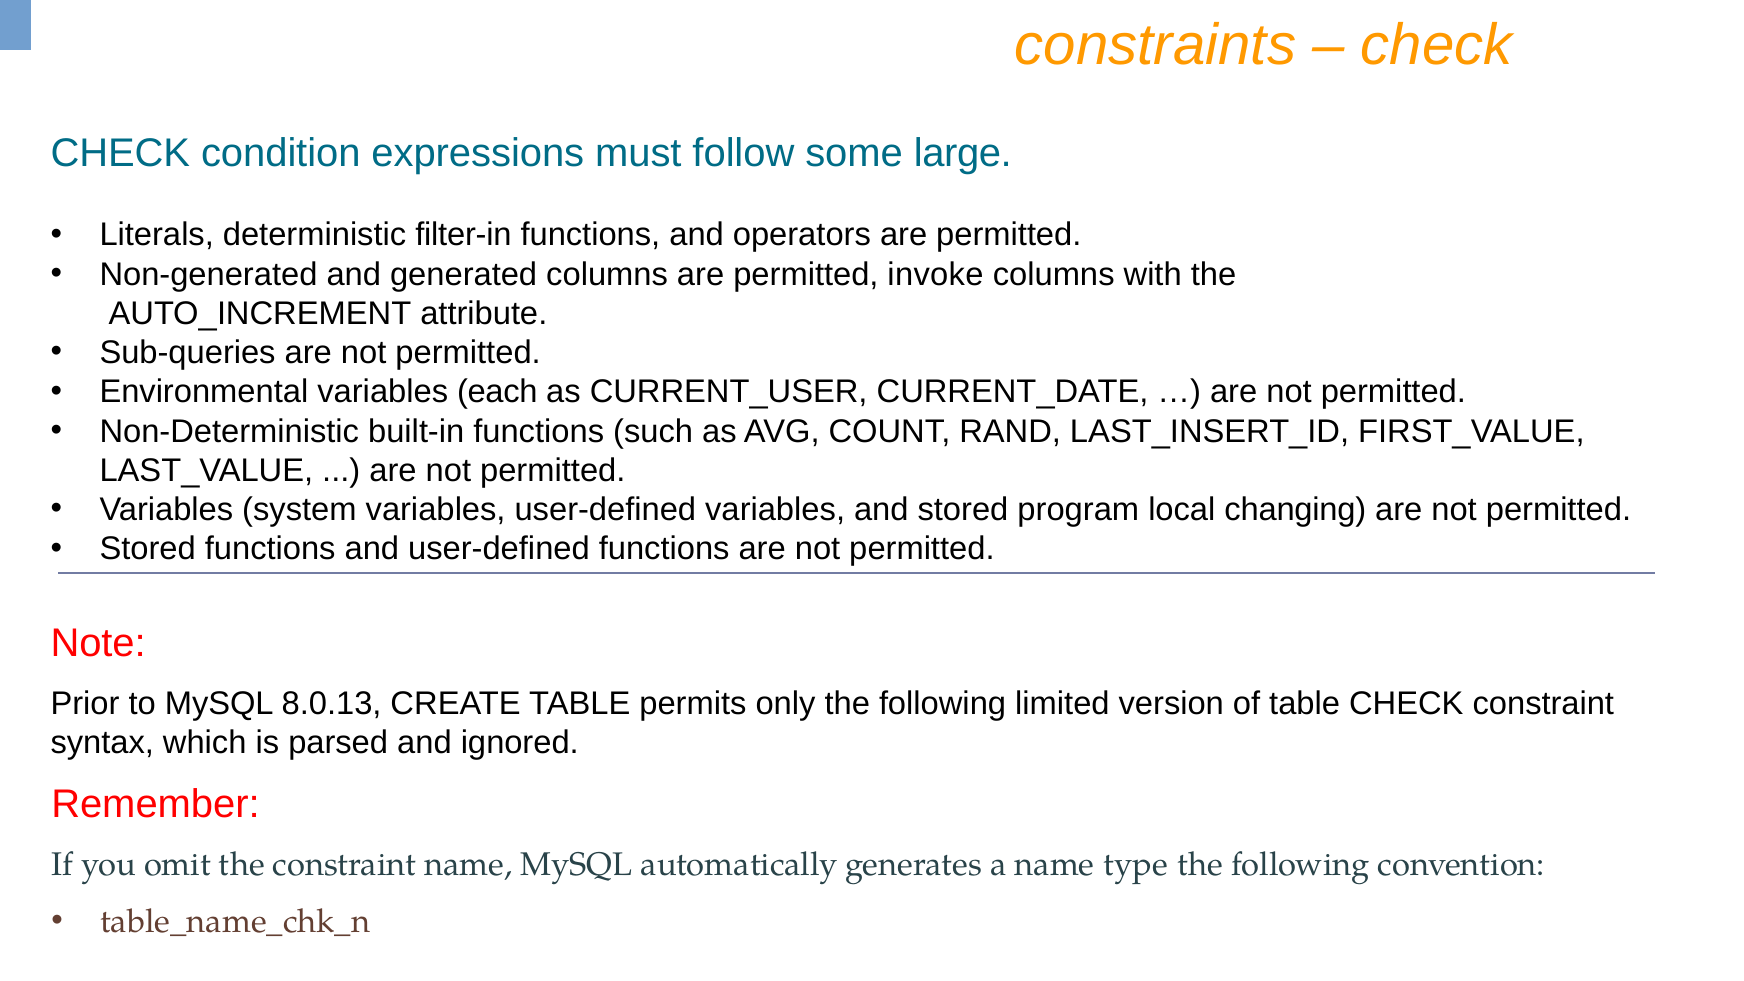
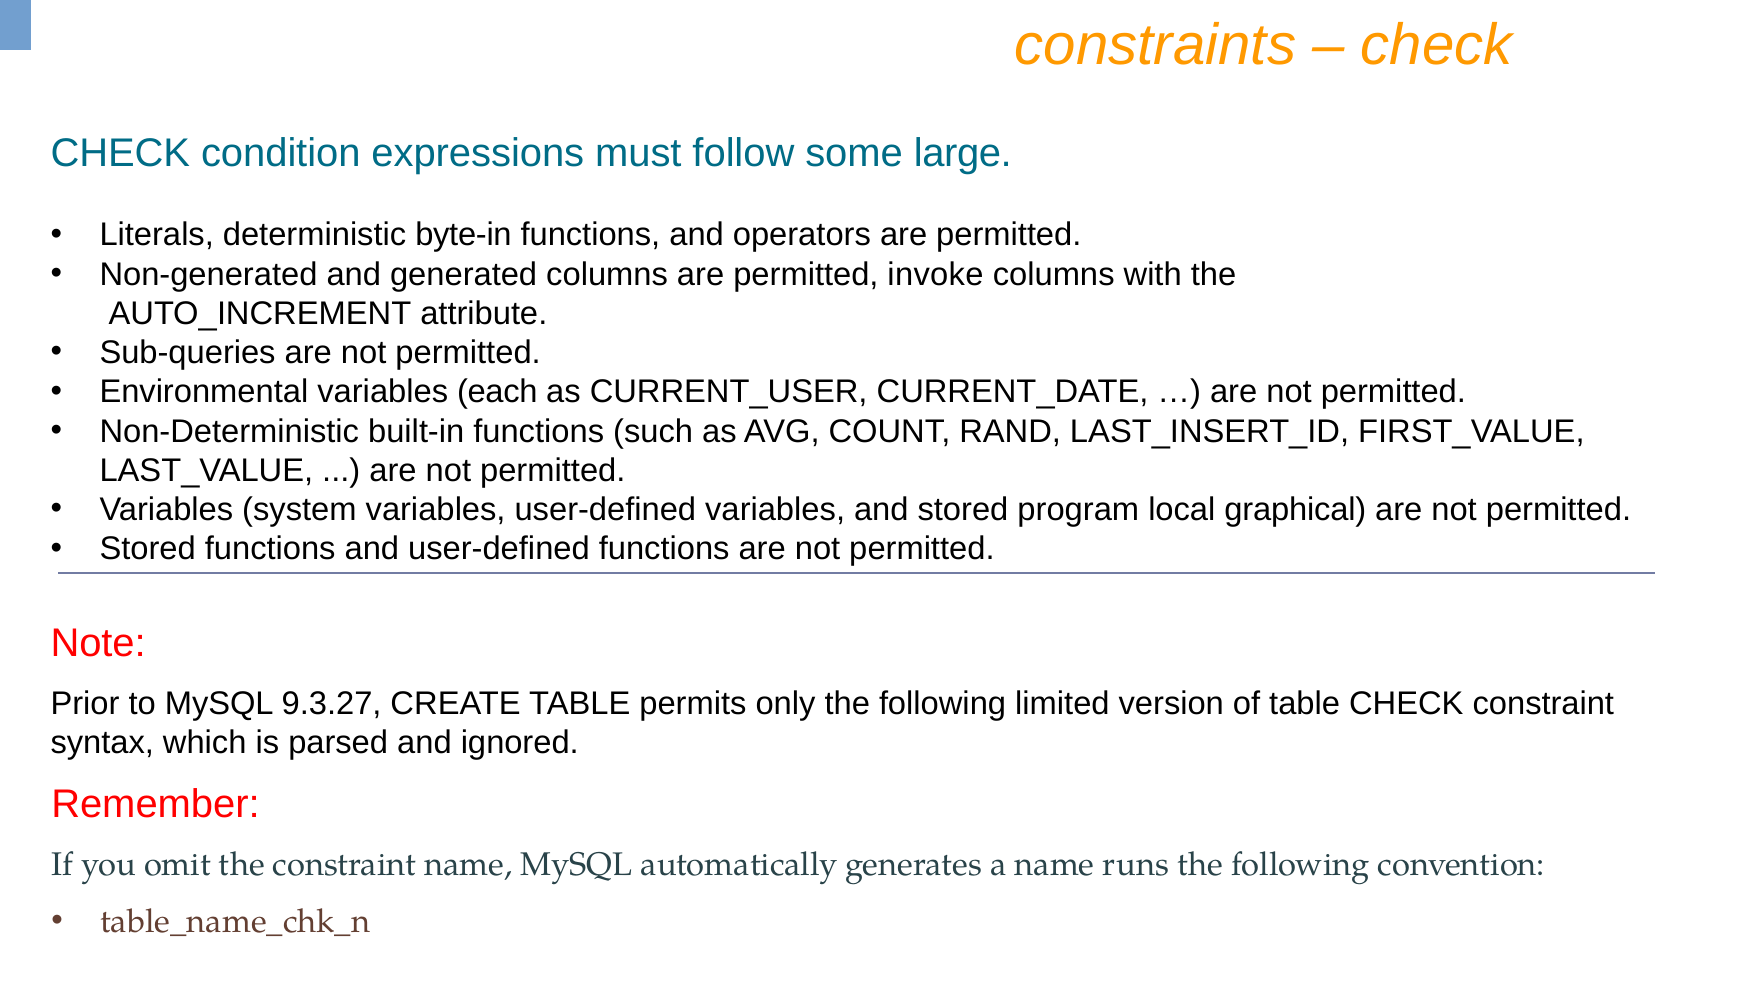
filter-in: filter-in -> byte-in
changing: changing -> graphical
8.0.13: 8.0.13 -> 9.3.27
type: type -> runs
